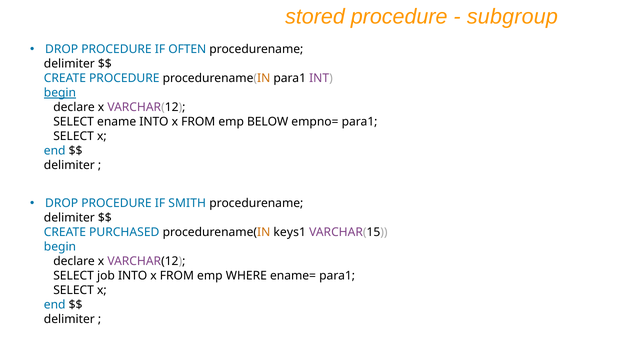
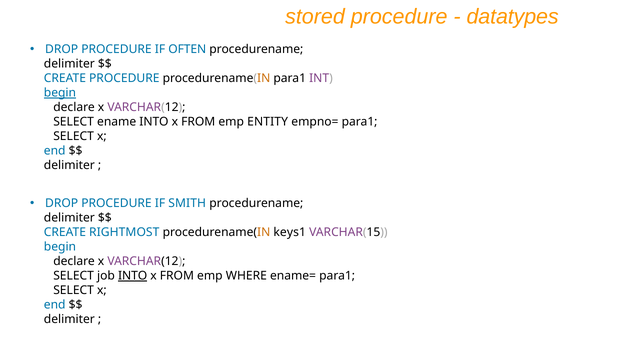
subgroup: subgroup -> datatypes
BELOW: BELOW -> ENTITY
PURCHASED: PURCHASED -> RIGHTMOST
INTO at (133, 276) underline: none -> present
